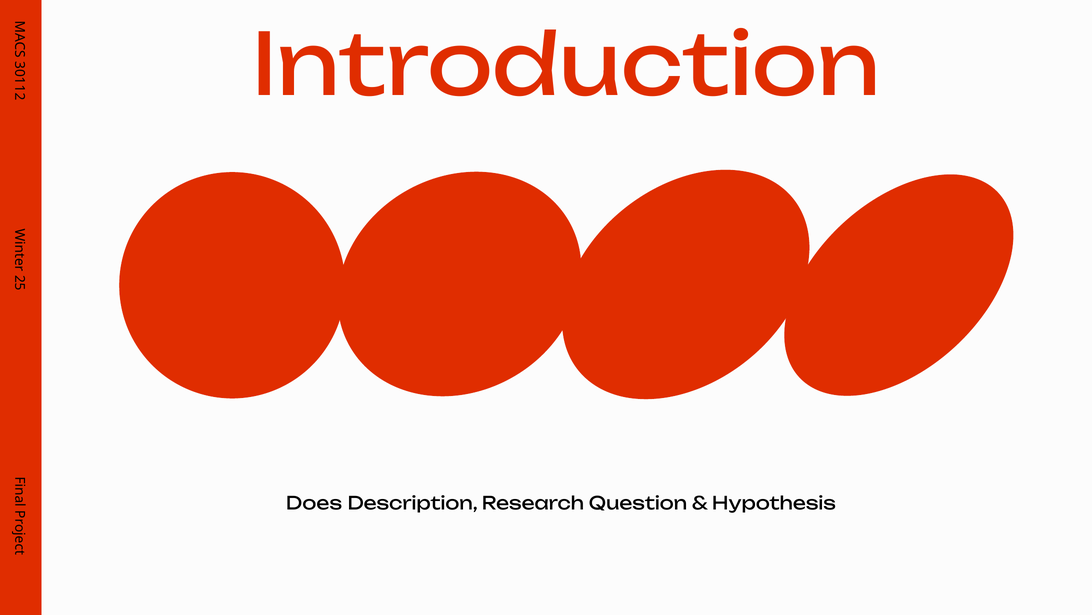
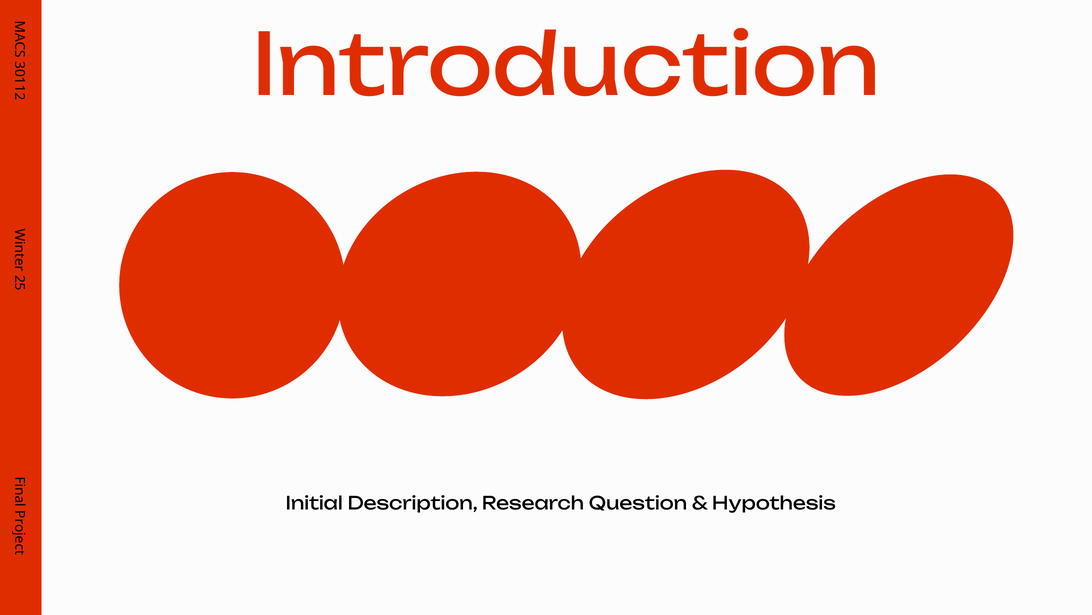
Does: Does -> Initial
